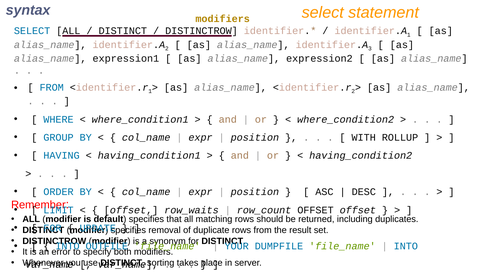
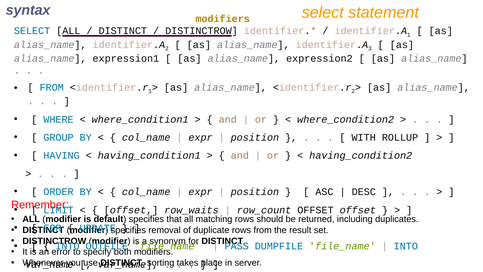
YOUR: YOUR -> PASS
